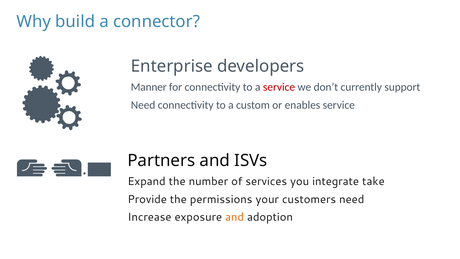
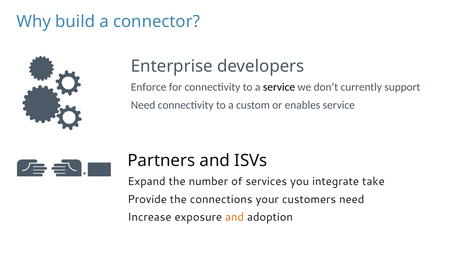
Manner: Manner -> Enforce
service at (279, 87) colour: red -> black
permissions: permissions -> connections
